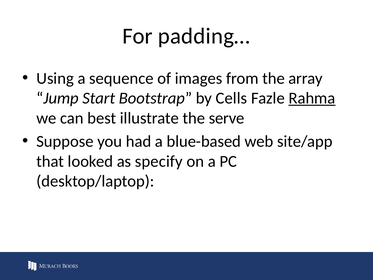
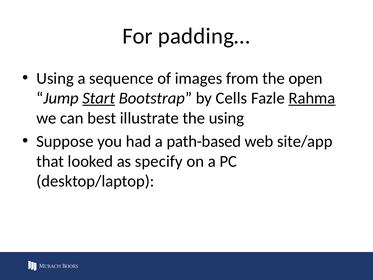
array: array -> open
Start underline: none -> present
the serve: serve -> using
blue-based: blue-based -> path-based
